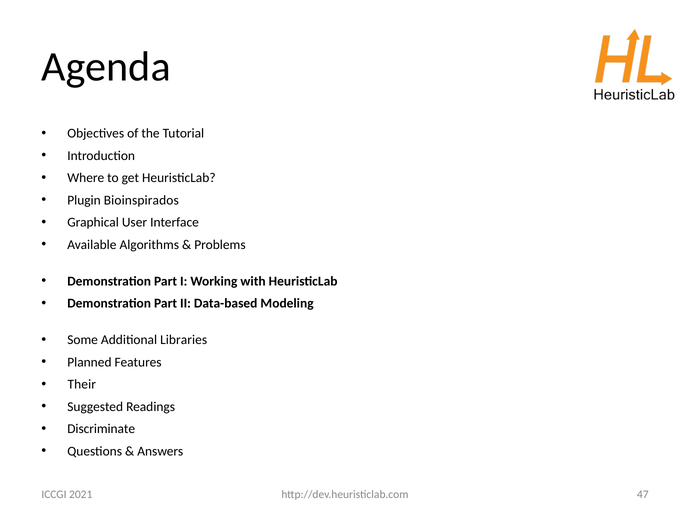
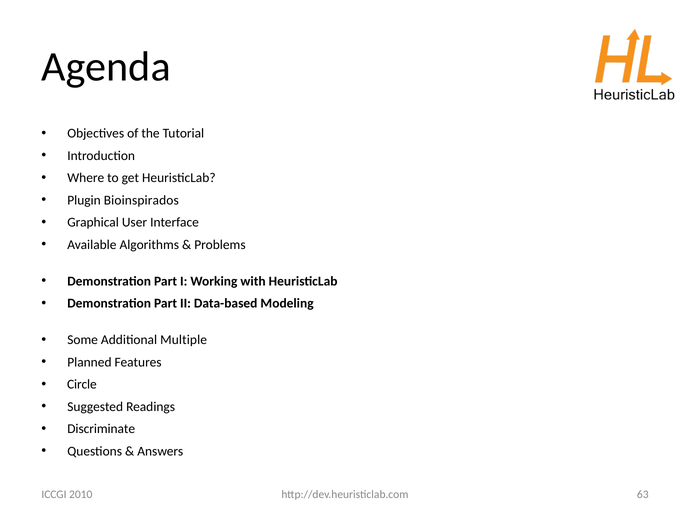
Libraries: Libraries -> Multiple
Their: Their -> Circle
47: 47 -> 63
2021: 2021 -> 2010
